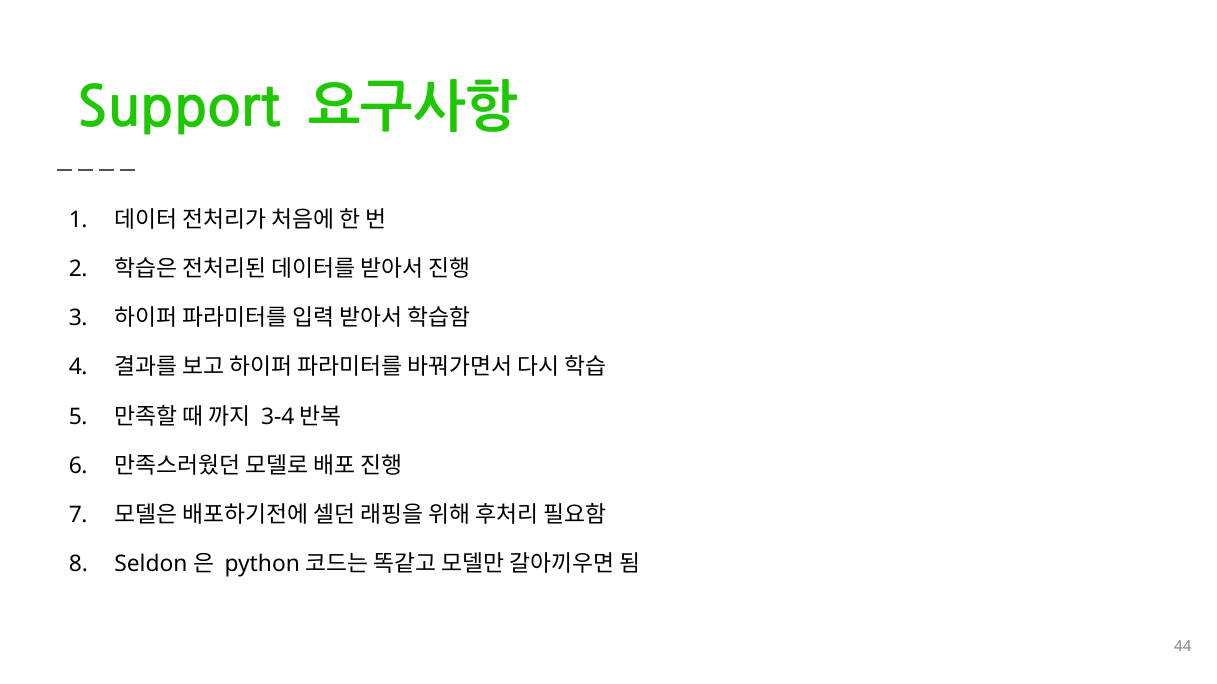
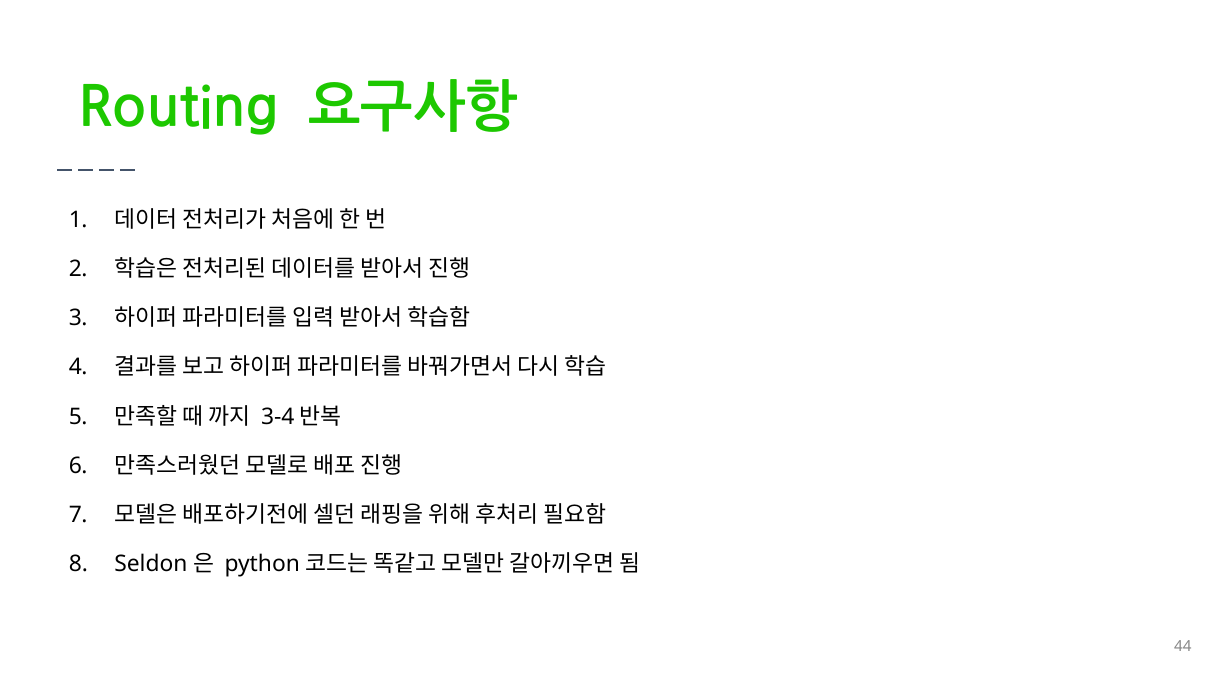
Support: Support -> Routing
